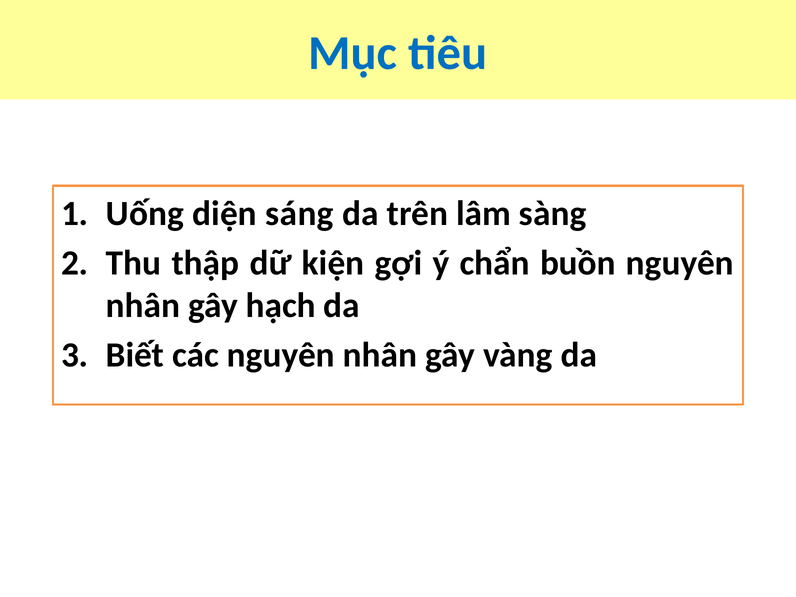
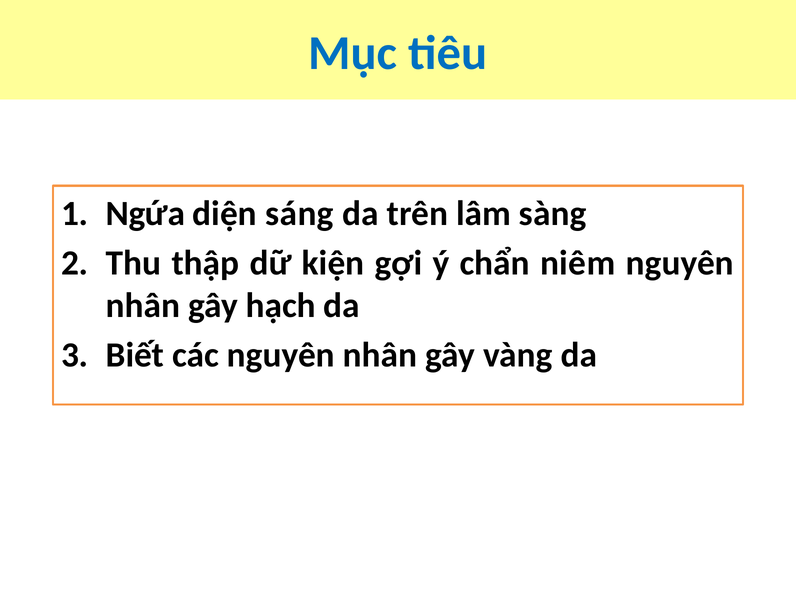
Uống: Uống -> Ngứa
buồn: buồn -> niêm
